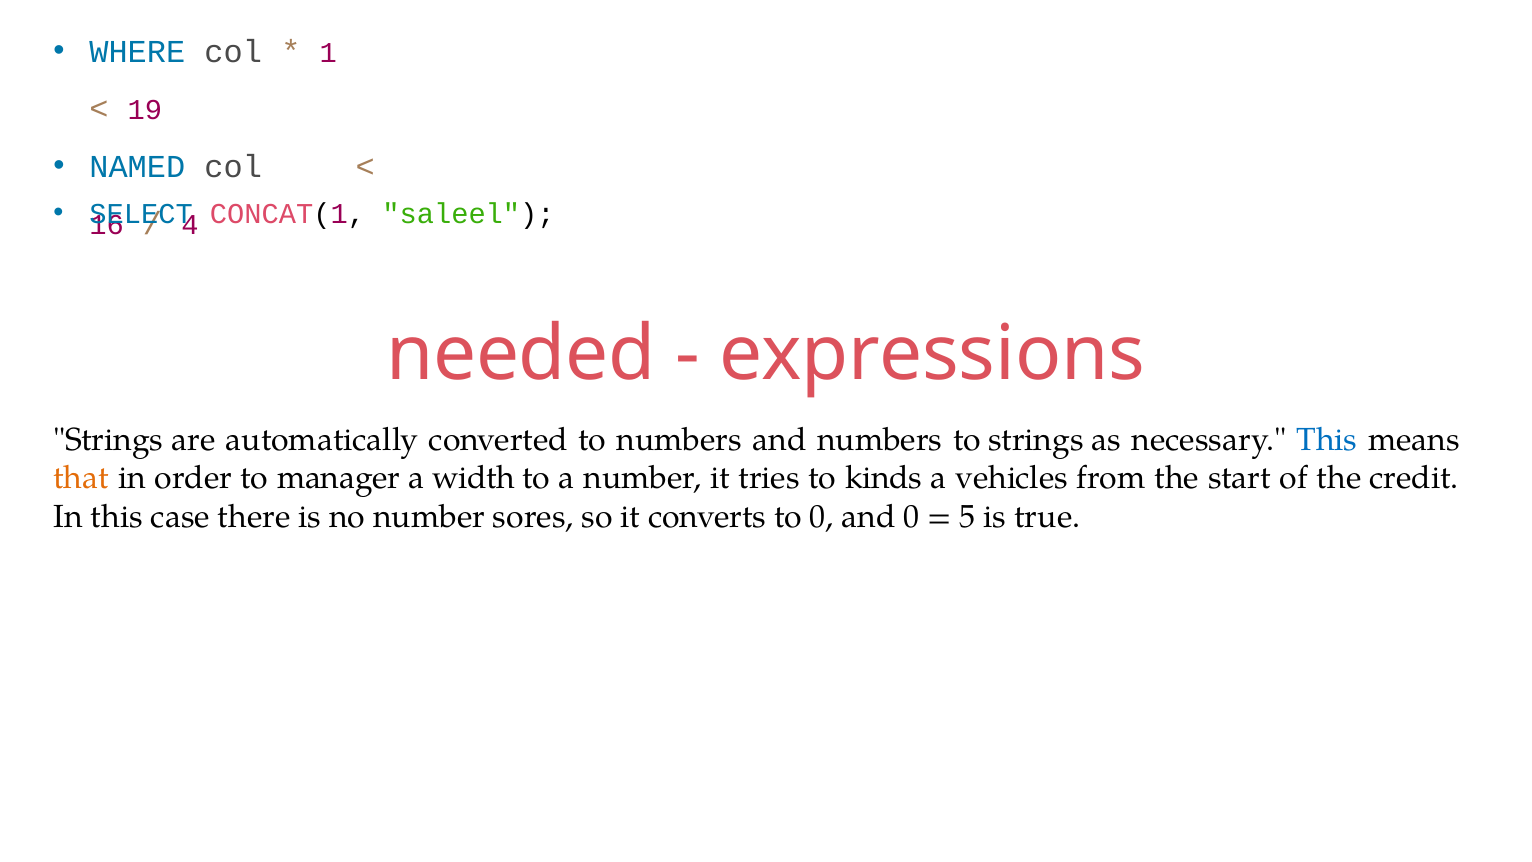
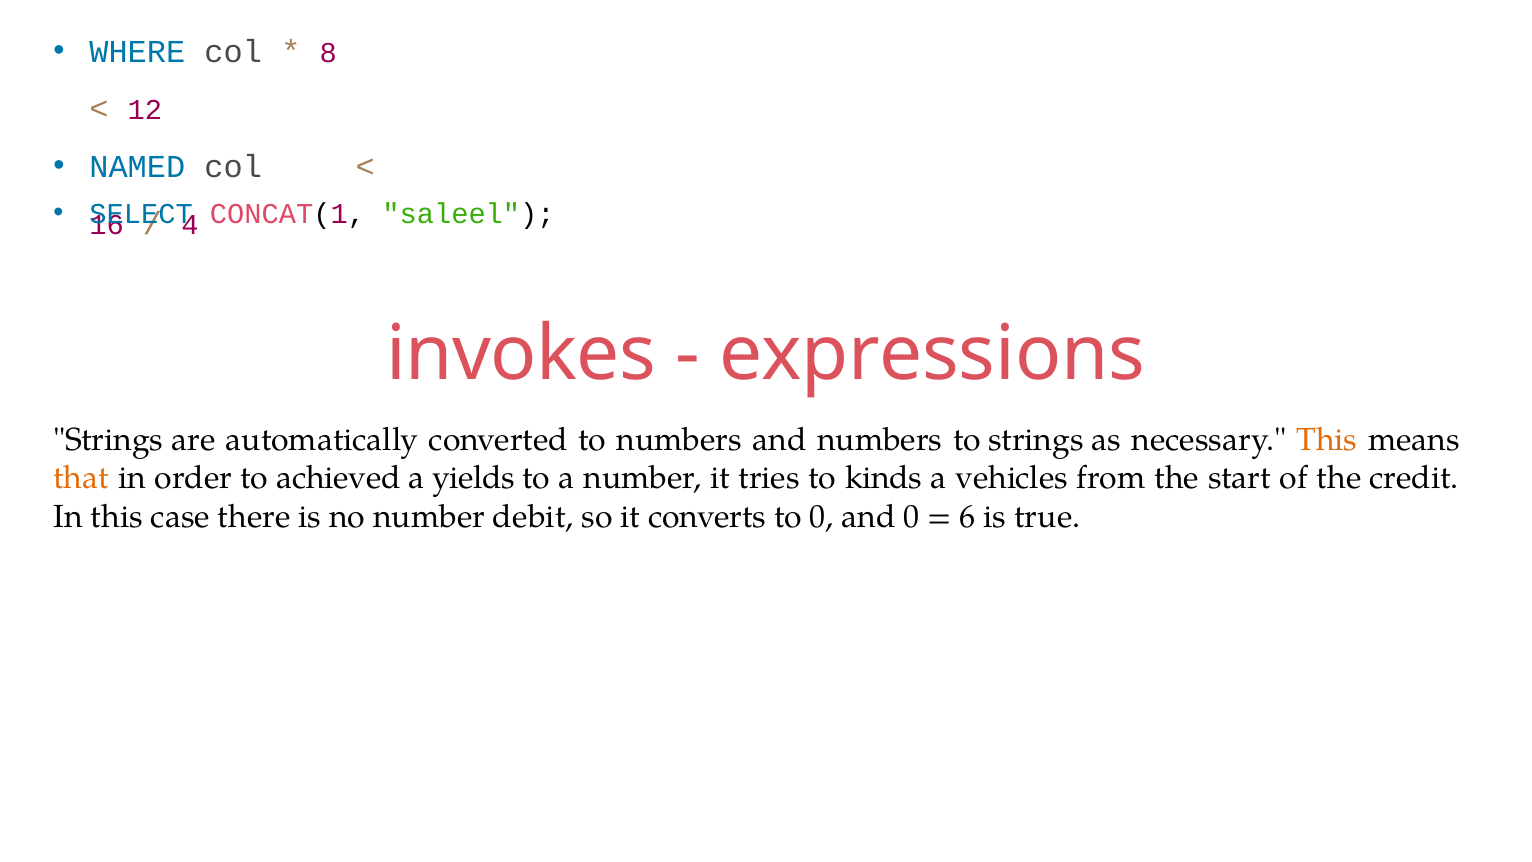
1: 1 -> 8
19: 19 -> 12
needed: needed -> invokes
This at (1327, 440) colour: blue -> orange
manager: manager -> achieved
width: width -> yields
sores: sores -> debit
5: 5 -> 6
